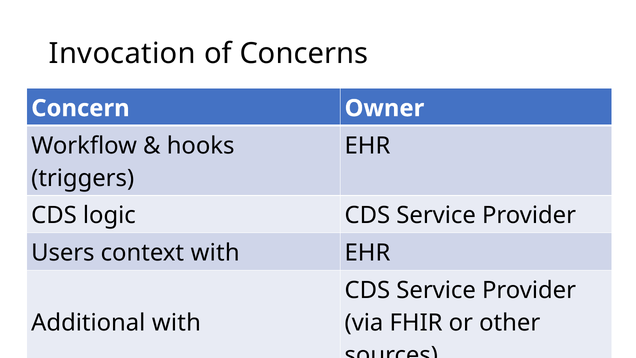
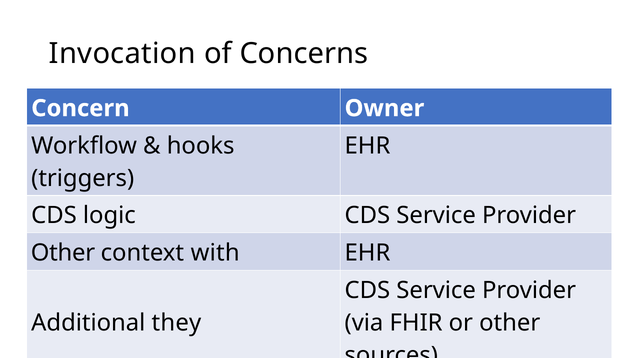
Users at (63, 253): Users -> Other
Additional with: with -> they
